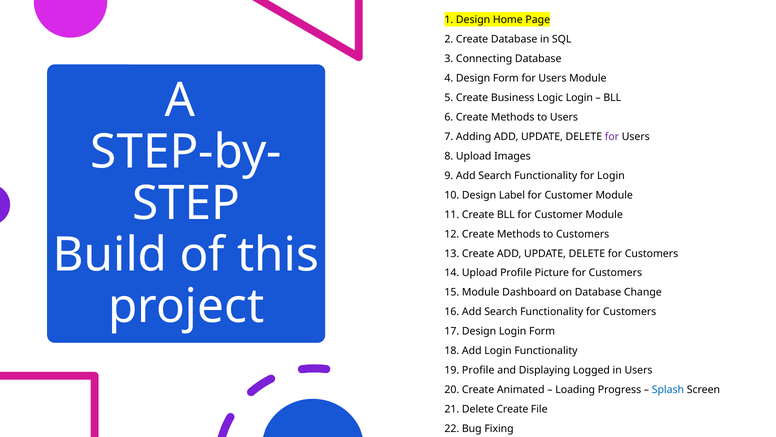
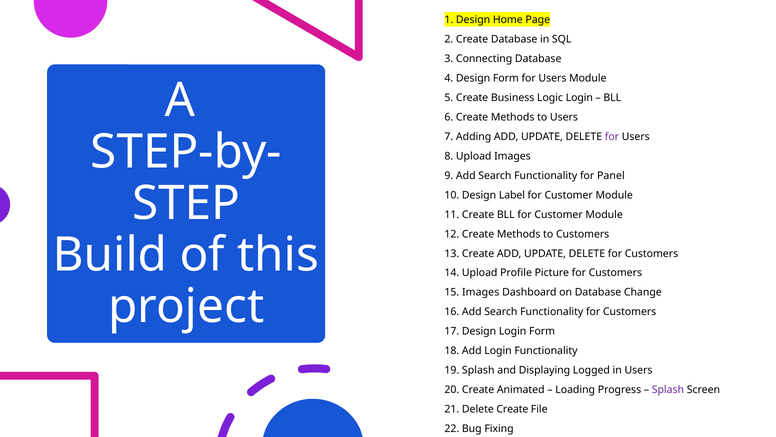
for Login: Login -> Panel
15 Module: Module -> Images
19 Profile: Profile -> Splash
Splash at (668, 389) colour: blue -> purple
